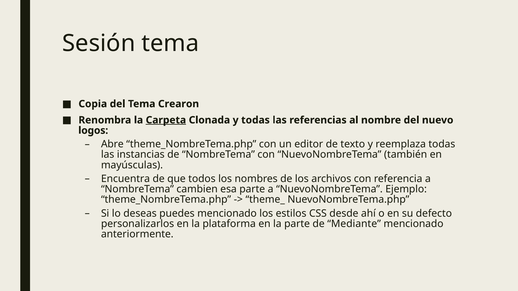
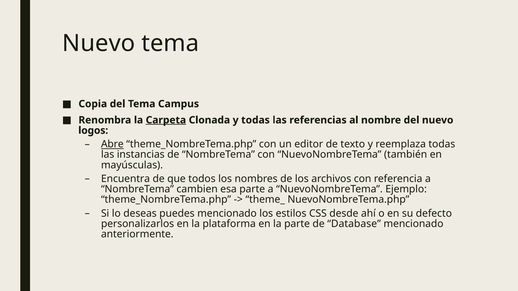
Sesión at (99, 44): Sesión -> Nuevo
Crearon: Crearon -> Campus
Abre underline: none -> present
Mediante: Mediante -> Database
